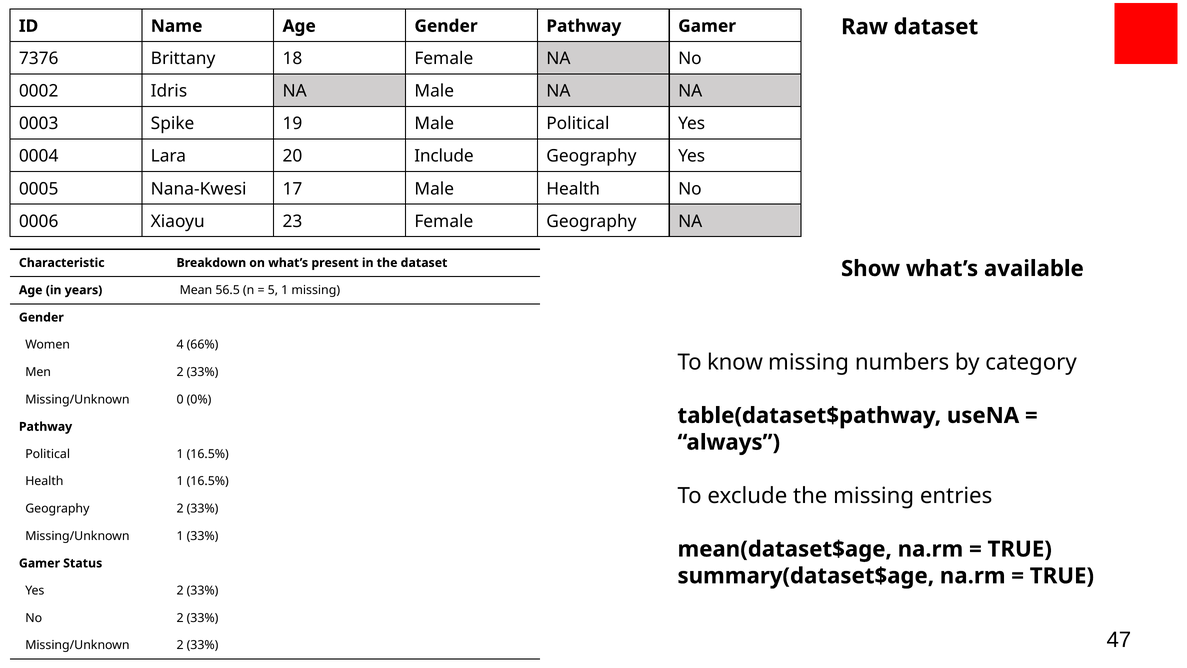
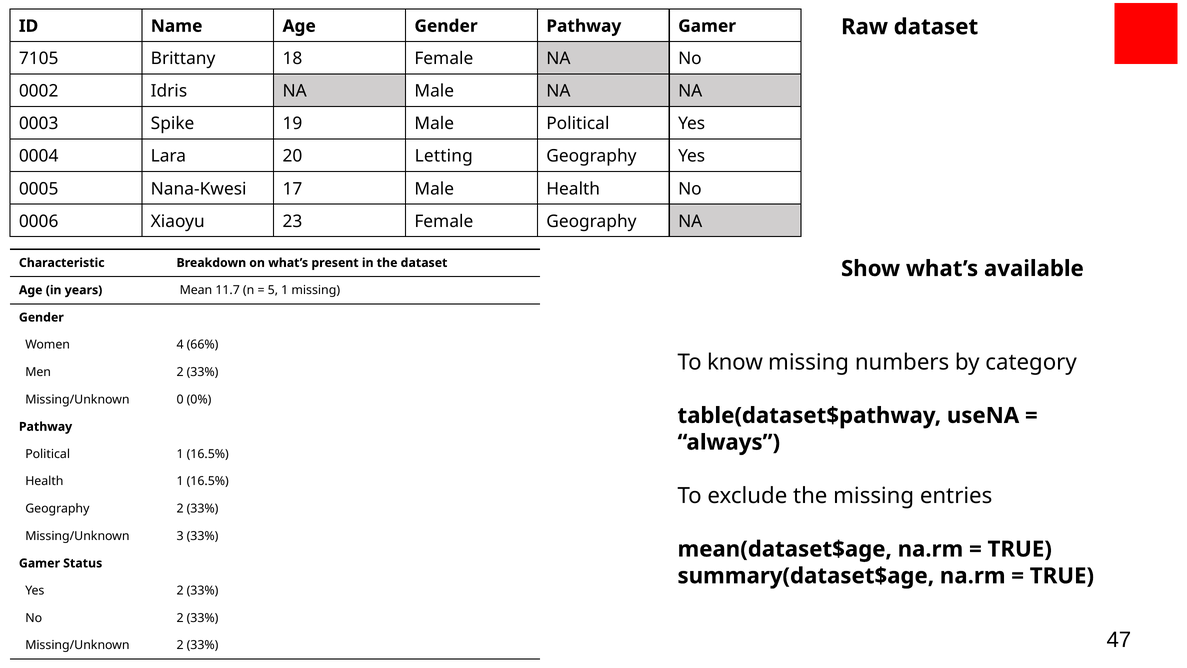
7376: 7376 -> 7105
Include: Include -> Letting
56.5: 56.5 -> 11.7
Missing/Unknown 1: 1 -> 3
